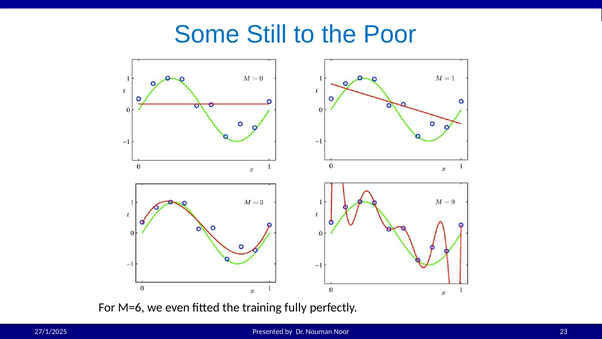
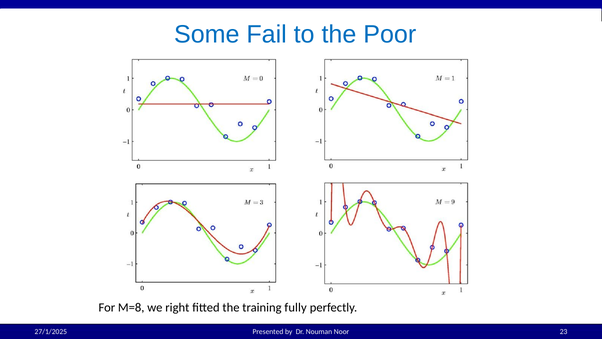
Still: Still -> Fail
M=6: M=6 -> M=8
even: even -> right
